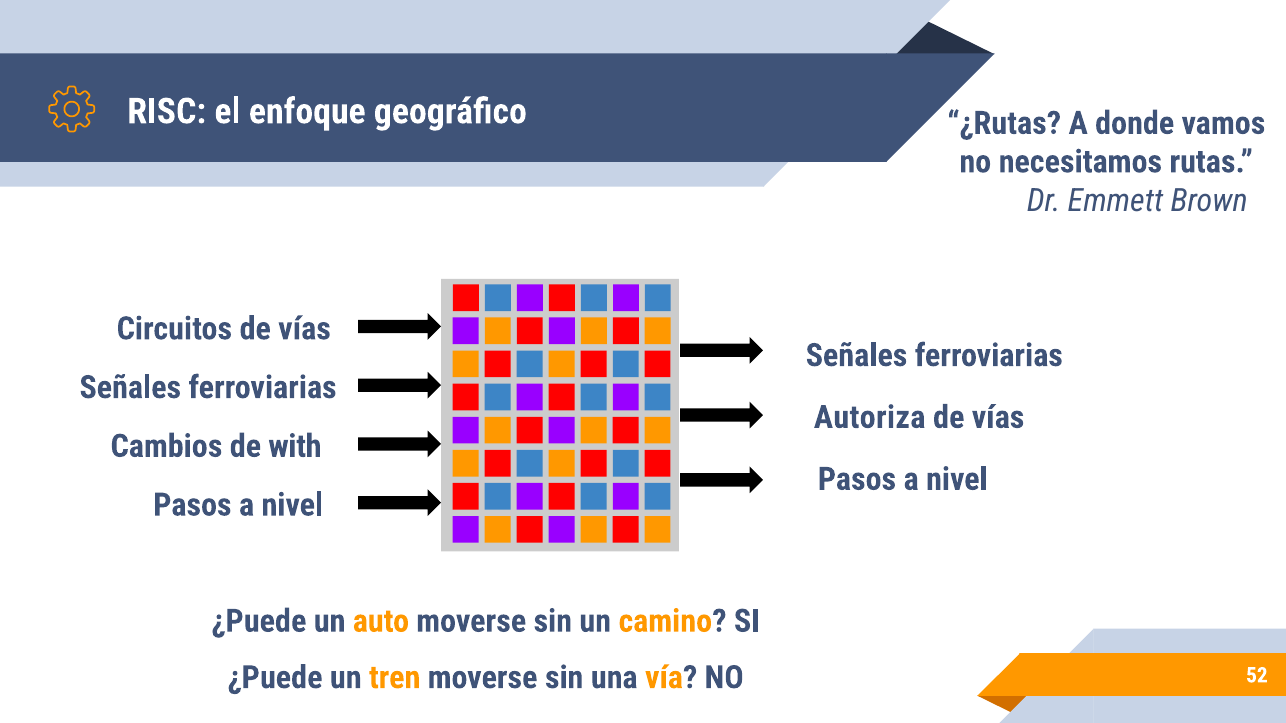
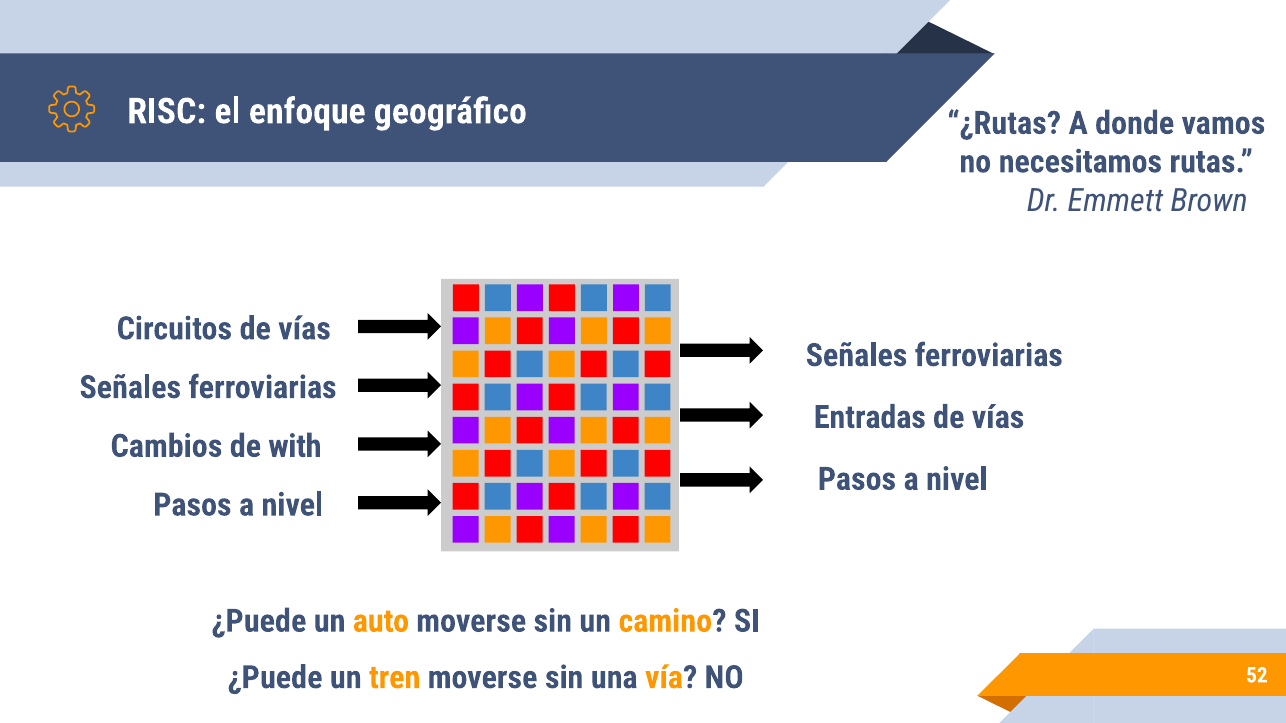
Autoriza: Autoriza -> Entradas
